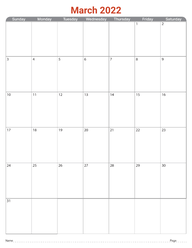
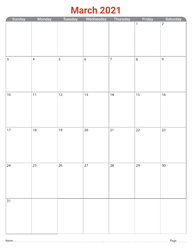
2022: 2022 -> 2021
